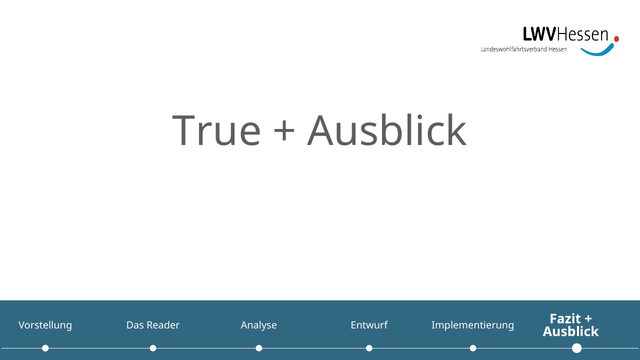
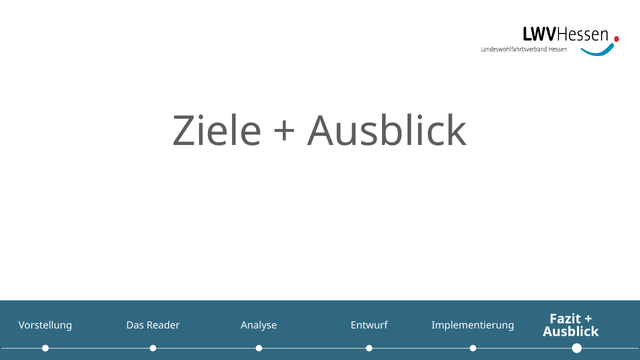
True: True -> Ziele
